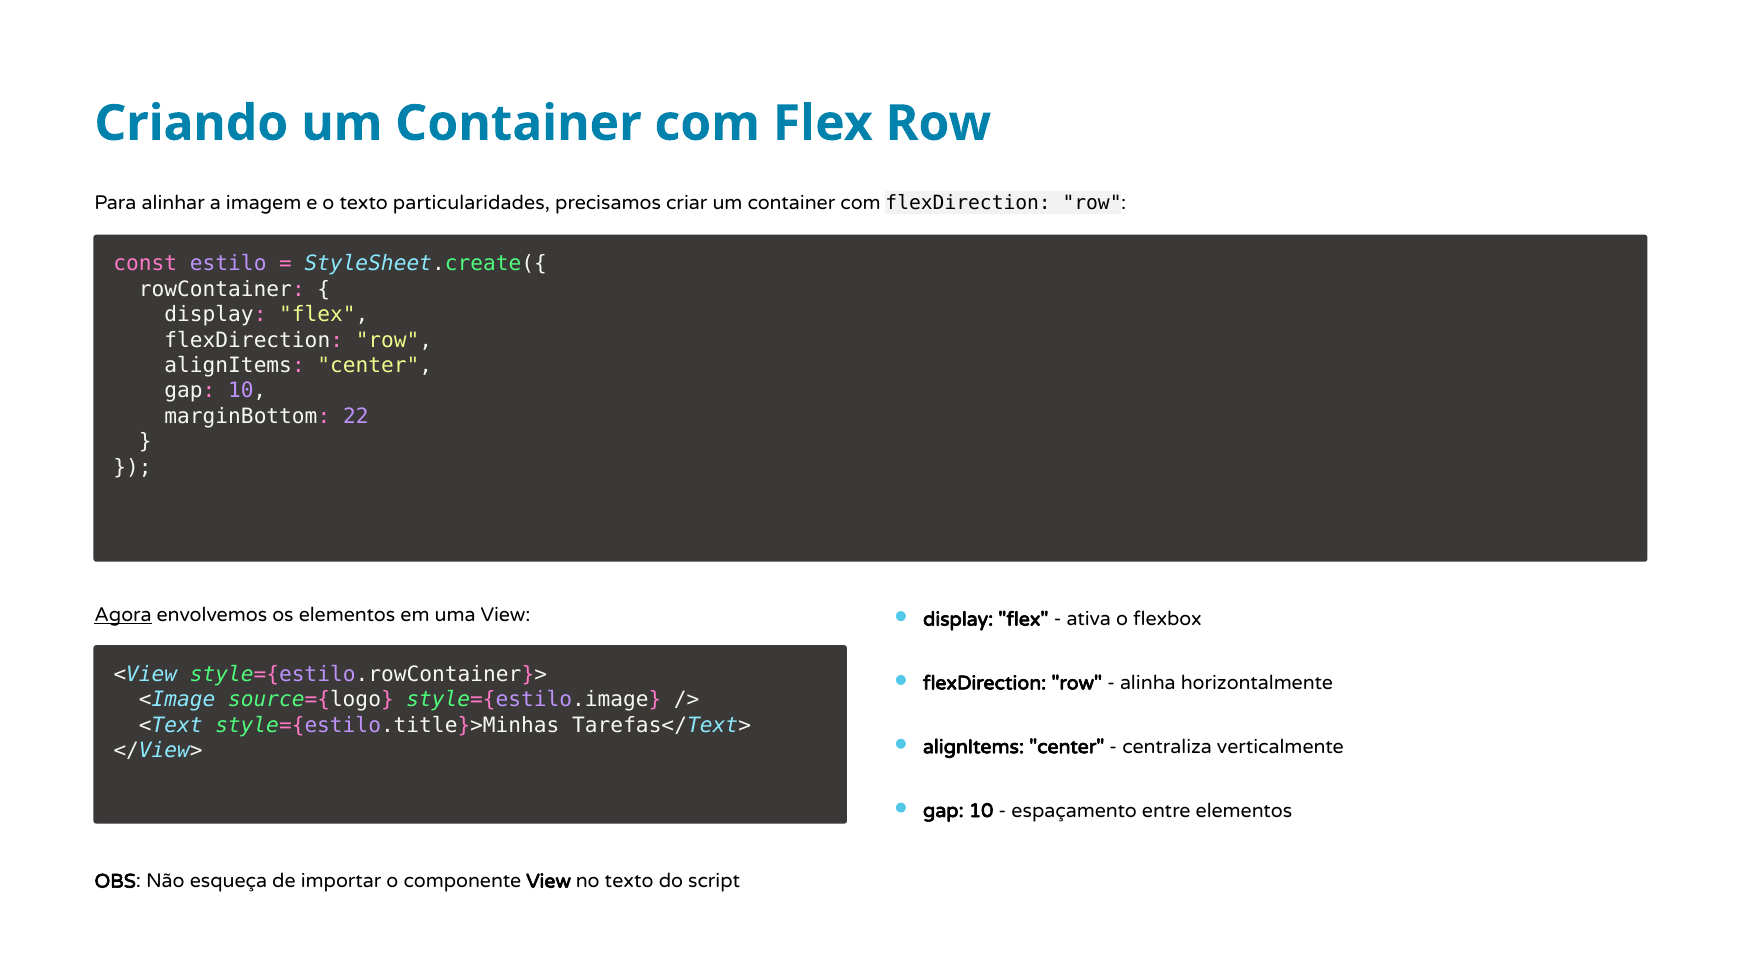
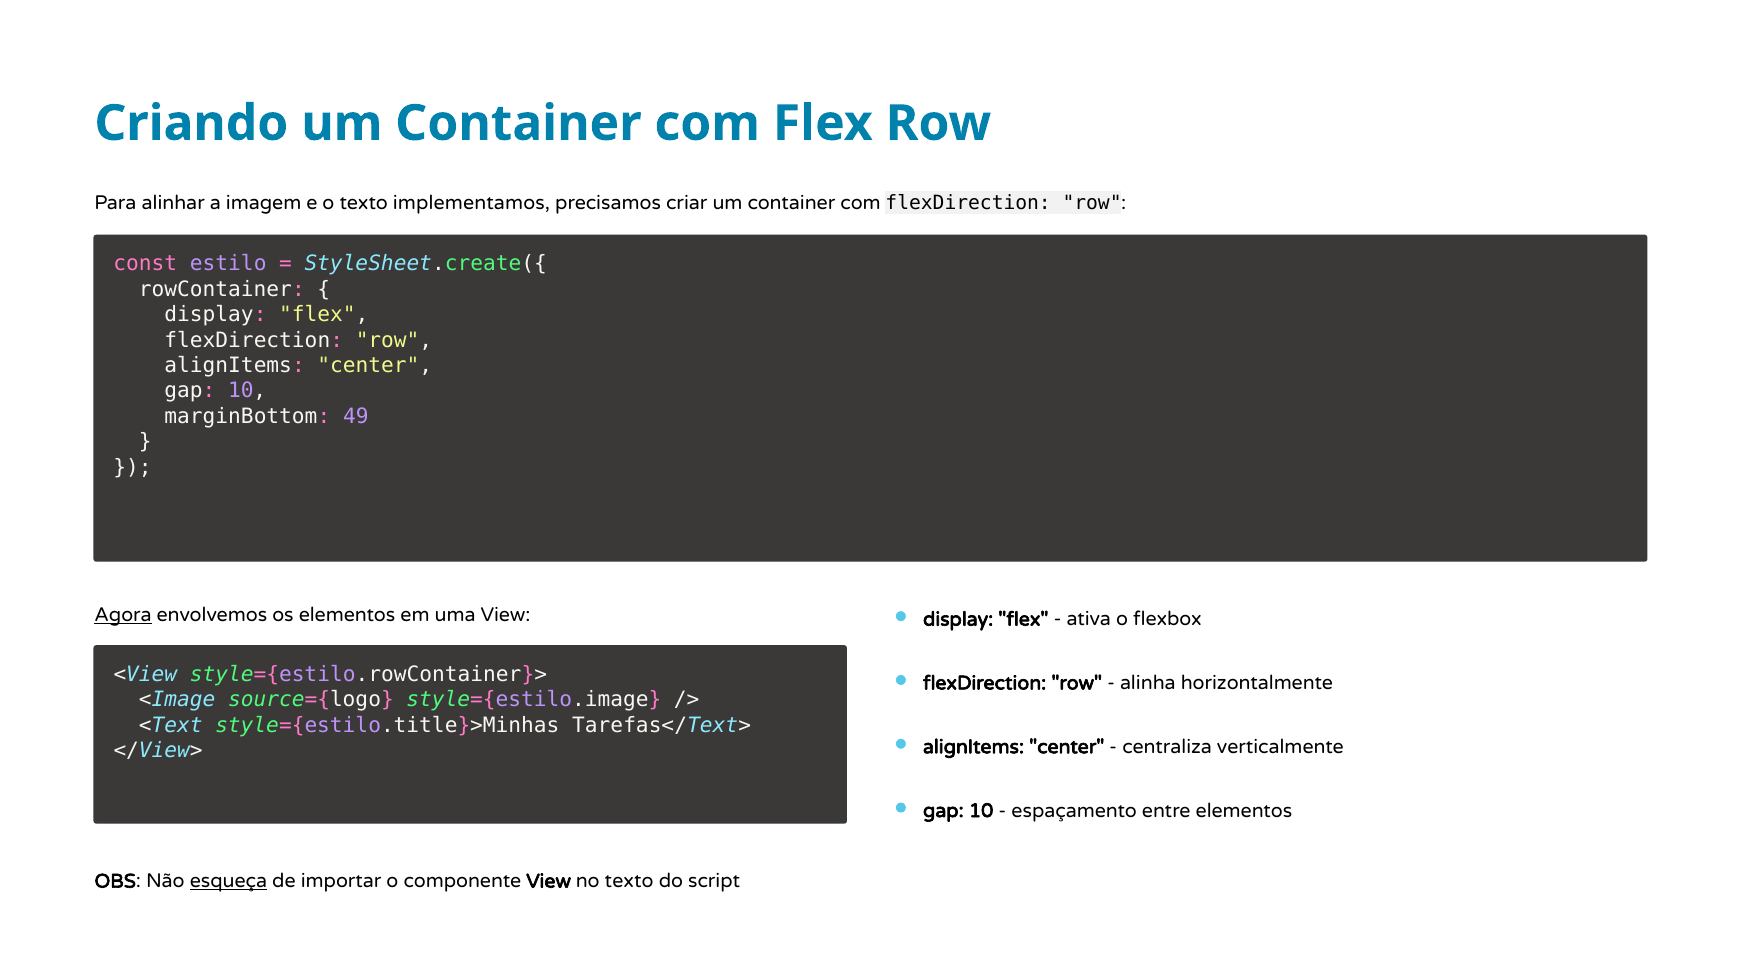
particularidades: particularidades -> implementamos
22: 22 -> 49
esqueça underline: none -> present
